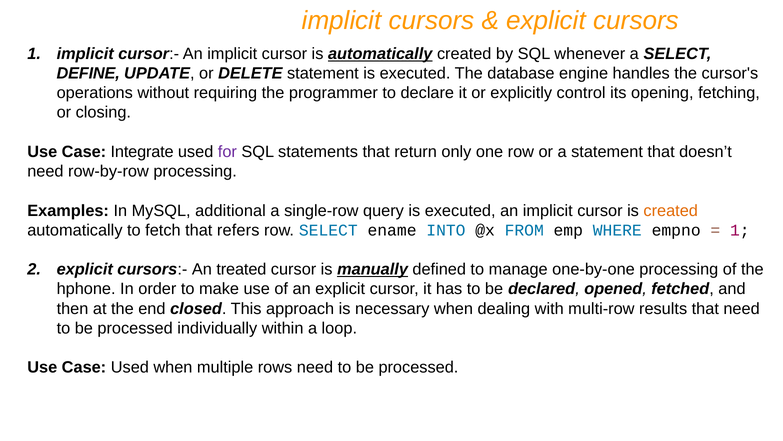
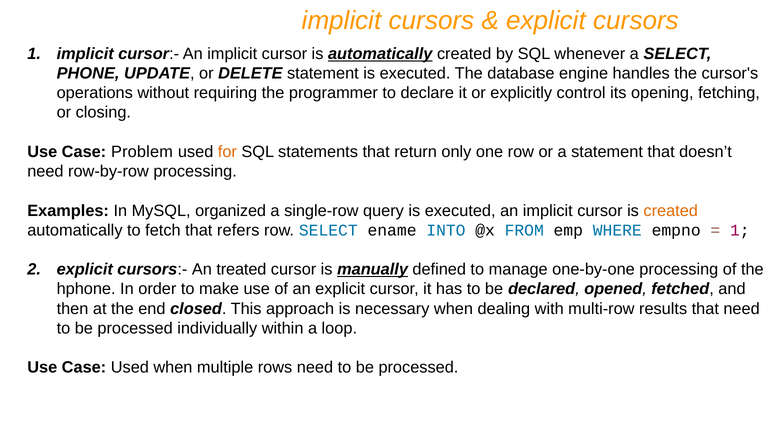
DEFINE: DEFINE -> PHONE
Integrate: Integrate -> Problem
for colour: purple -> orange
additional: additional -> organized
